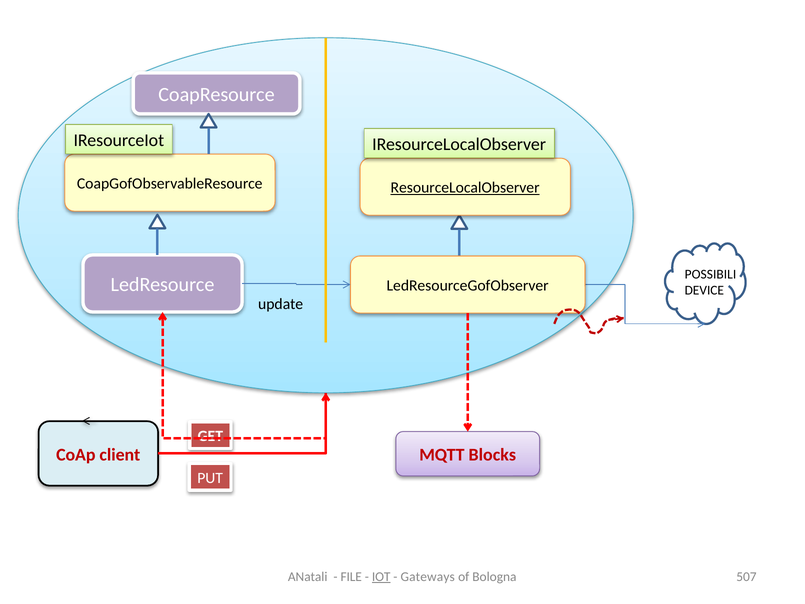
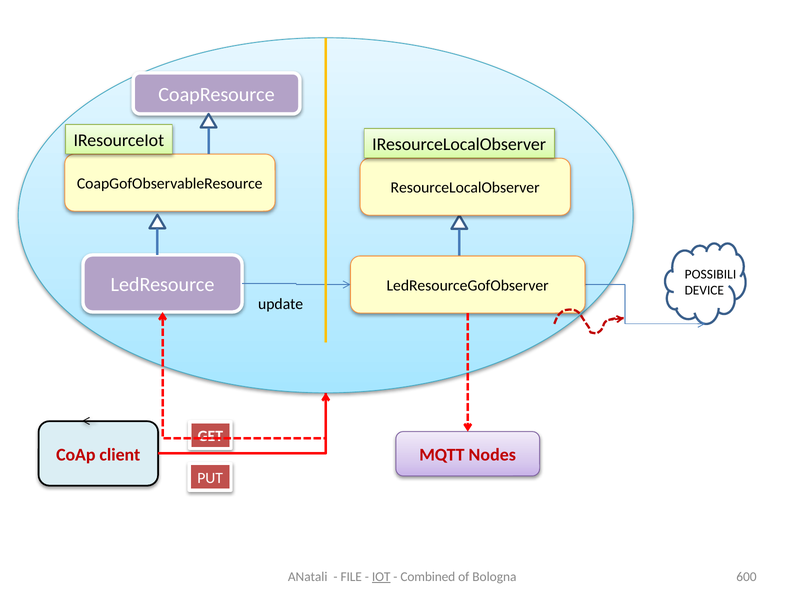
ResourceLocalObserver underline: present -> none
Blocks: Blocks -> Nodes
Gateways: Gateways -> Combined
507: 507 -> 600
